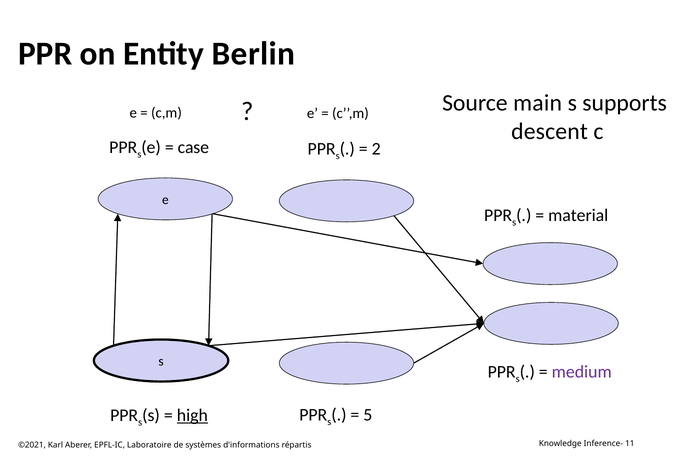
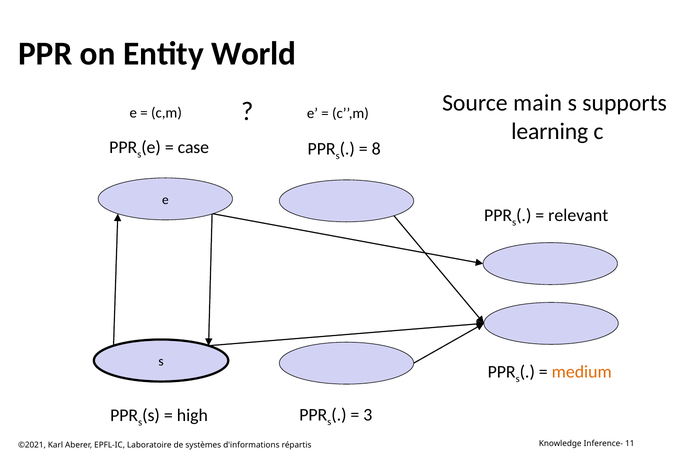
Berlin: Berlin -> World
descent: descent -> learning
2: 2 -> 8
material: material -> relevant
medium colour: purple -> orange
5: 5 -> 3
high underline: present -> none
